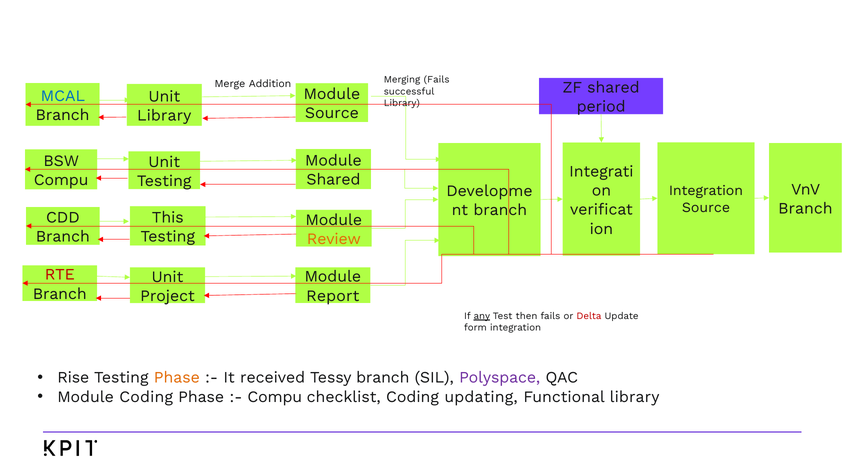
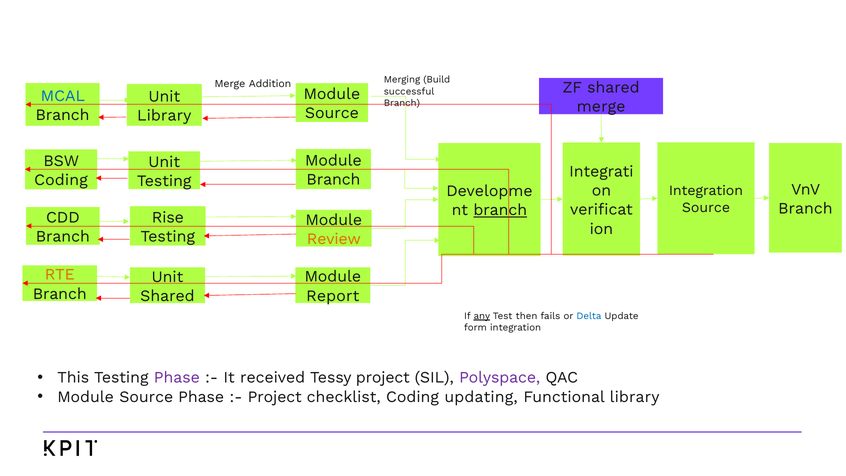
Merging Fails: Fails -> Build
Library at (402, 103): Library -> Branch
period at (601, 107): period -> merge
Shared at (333, 180): Shared -> Branch
Compu at (61, 180): Compu -> Coding
branch at (500, 210) underline: none -> present
This: This -> Rise
RTE colour: red -> orange
Project at (167, 296): Project -> Shared
Delta colour: red -> blue
Rise: Rise -> This
Phase at (177, 378) colour: orange -> purple
Tessy branch: branch -> project
Coding at (146, 397): Coding -> Source
Compu at (275, 397): Compu -> Project
